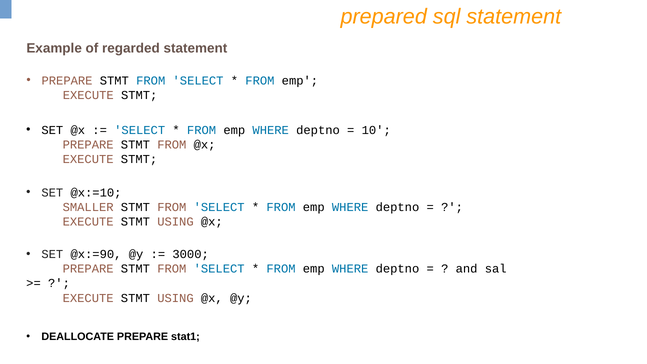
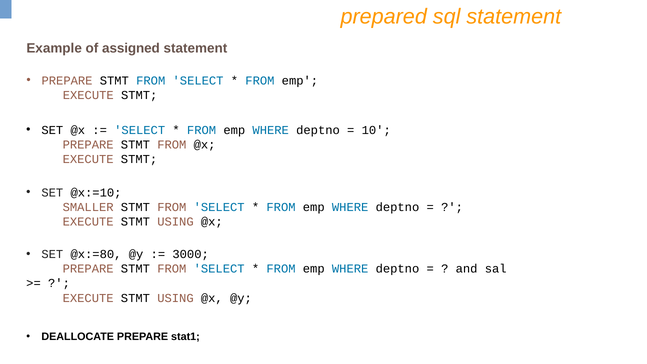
regarded: regarded -> assigned
@x:=90: @x:=90 -> @x:=80
